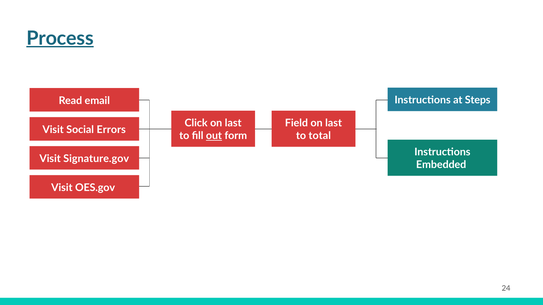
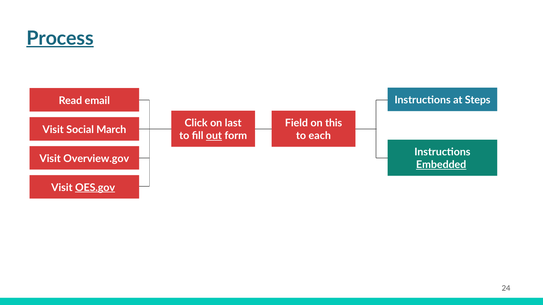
last at (334, 123): last -> this
Errors: Errors -> March
total: total -> each
Signature.gov: Signature.gov -> Overview.gov
Embedded underline: none -> present
OES.gov underline: none -> present
